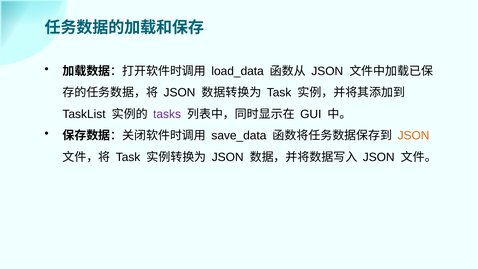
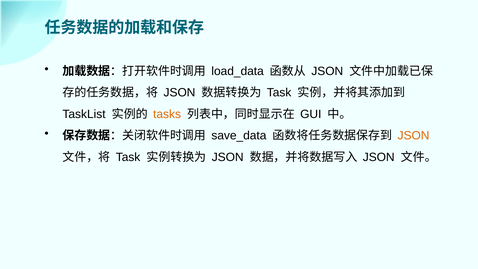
tasks colour: purple -> orange
